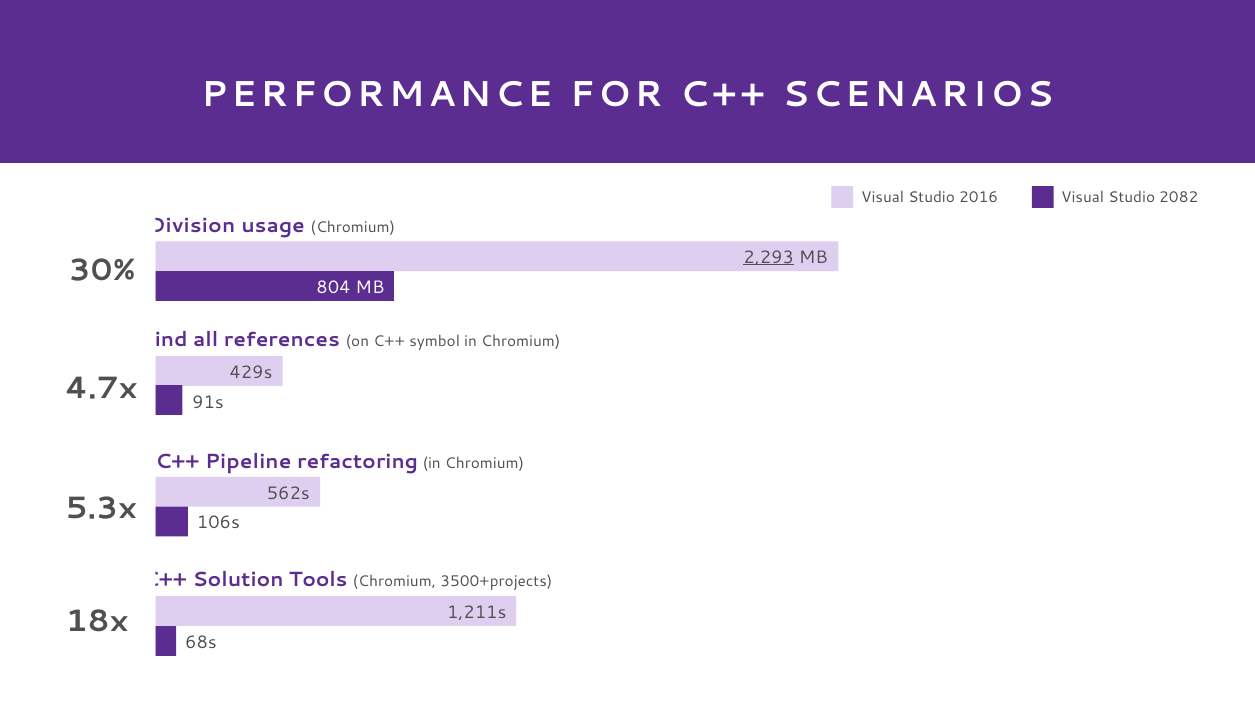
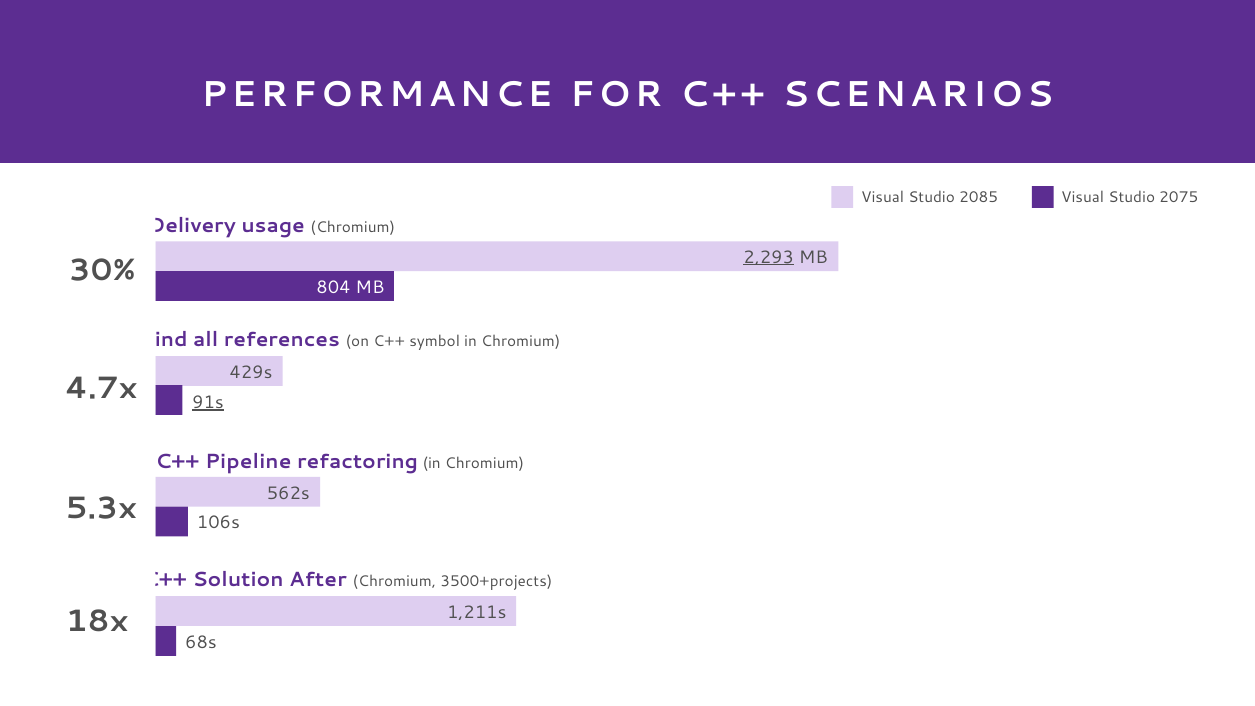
2016: 2016 -> 2085
2082: 2082 -> 2075
Division: Division -> Delivery
91s underline: none -> present
Tools: Tools -> After
